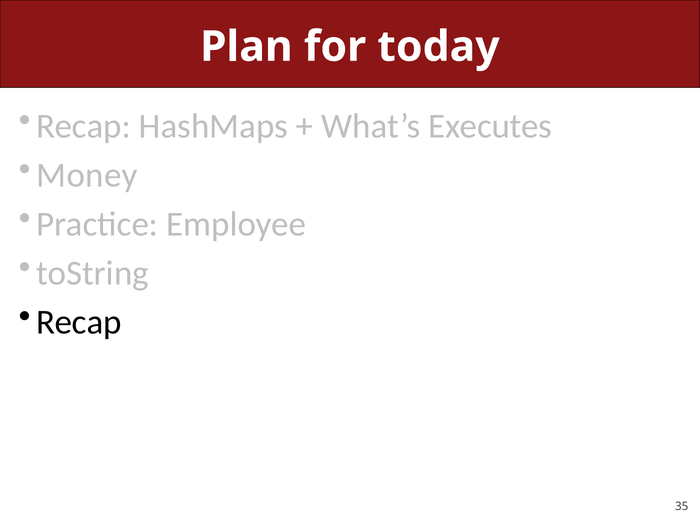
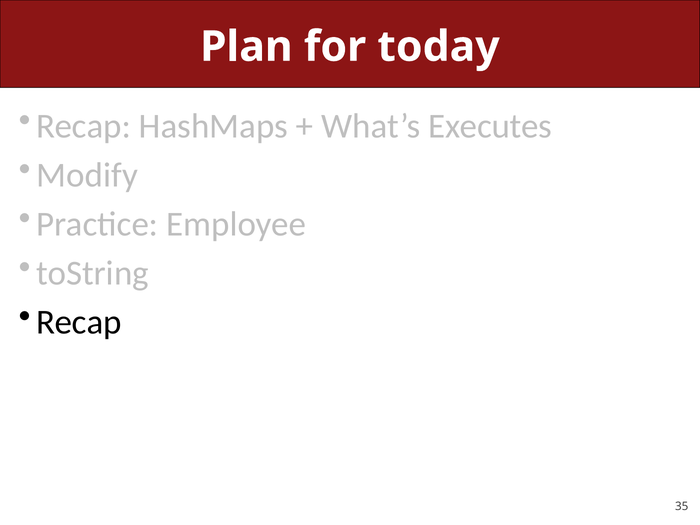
Money: Money -> Modify
